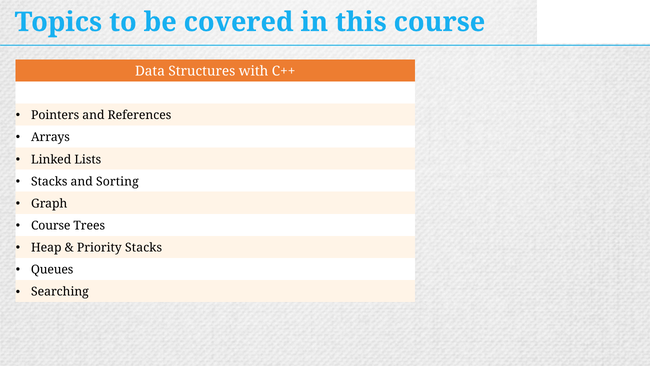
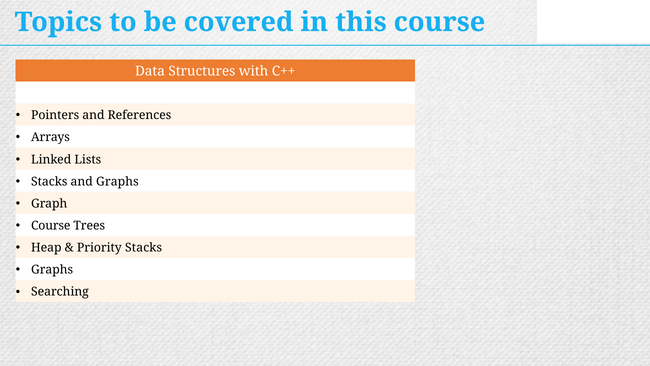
and Sorting: Sorting -> Graphs
Queues at (52, 270): Queues -> Graphs
